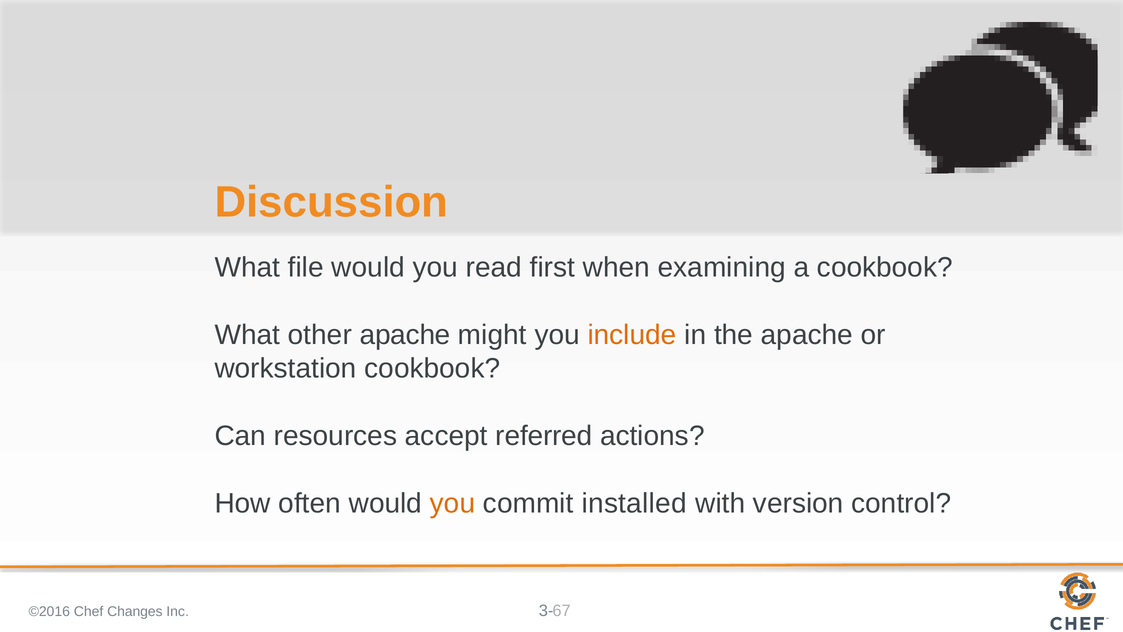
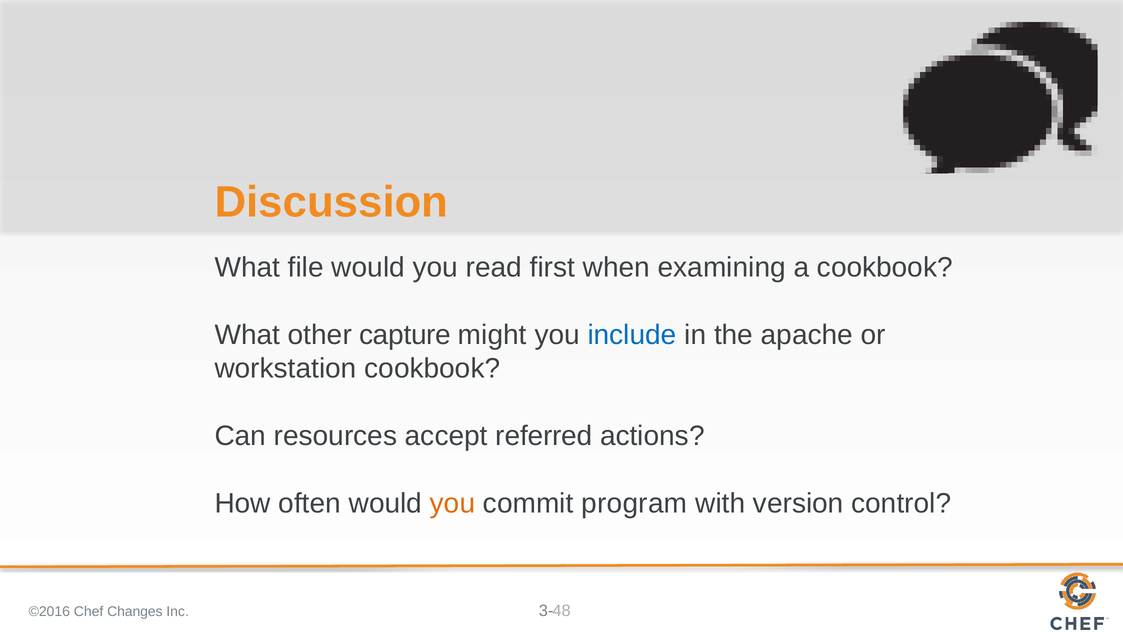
other apache: apache -> capture
include colour: orange -> blue
installed: installed -> program
67: 67 -> 48
